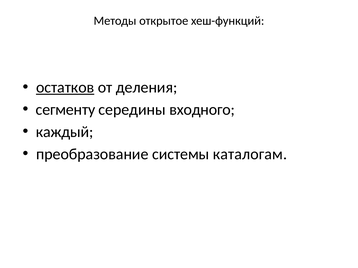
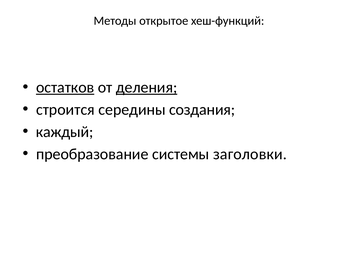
деления underline: none -> present
сегменту: сегменту -> строится
входного: входного -> создания
каталогам: каталогам -> заголовки
